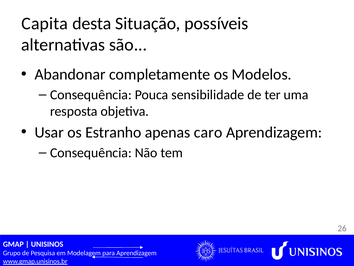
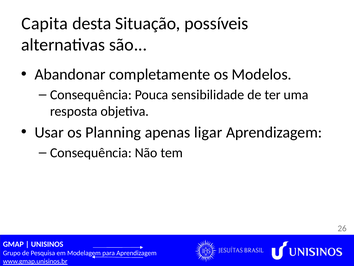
Estranho: Estranho -> Planning
caro: caro -> ligar
